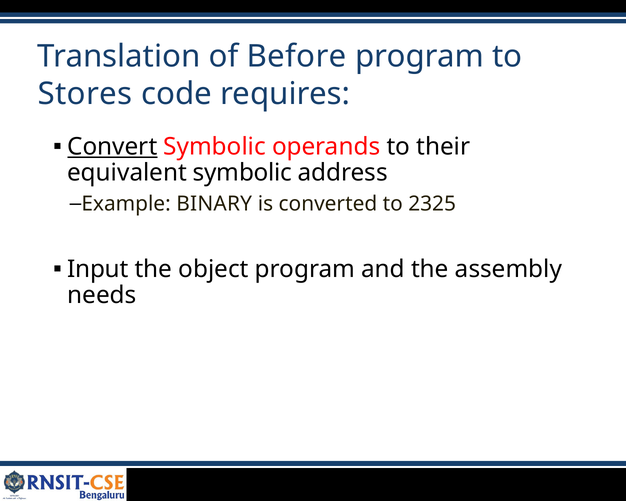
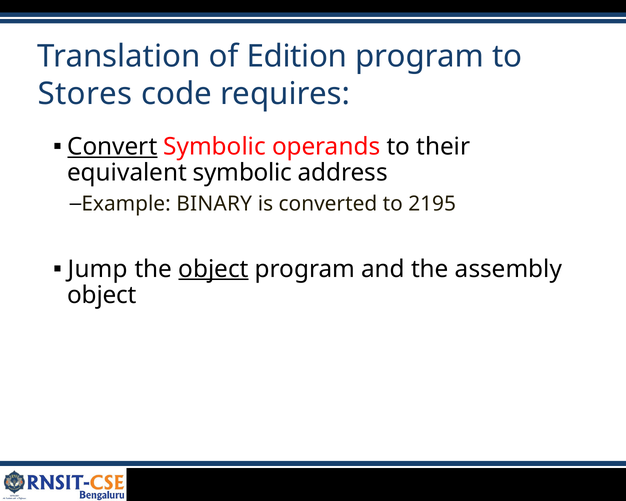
Before: Before -> Edition
2325: 2325 -> 2195
Input: Input -> Jump
object at (214, 269) underline: none -> present
needs at (102, 295): needs -> object
